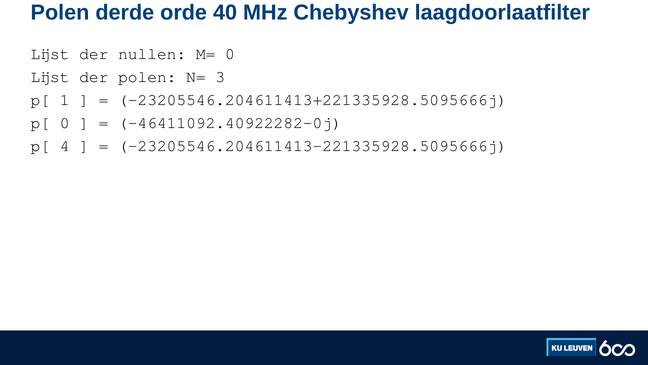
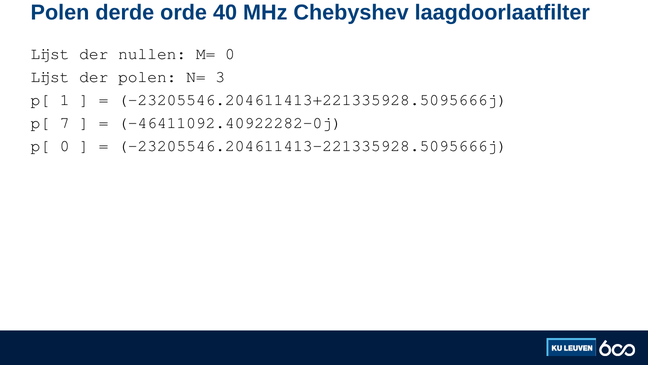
p[ 0: 0 -> 7
p[ 4: 4 -> 0
